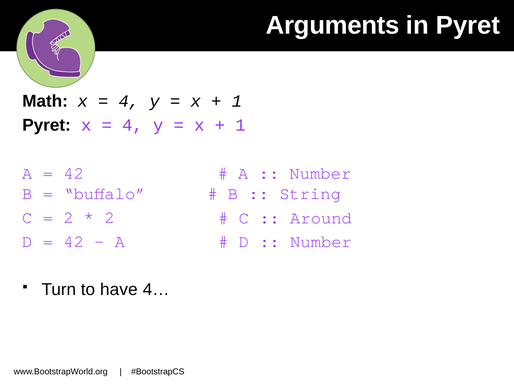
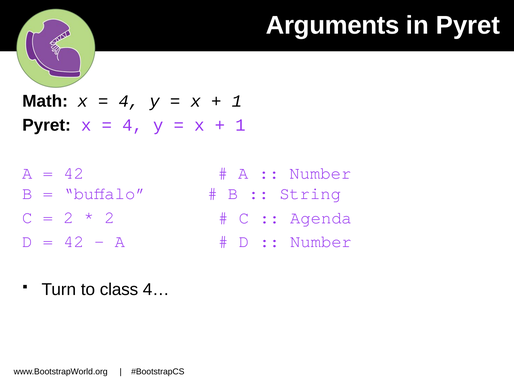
Around: Around -> Agenda
have: have -> class
